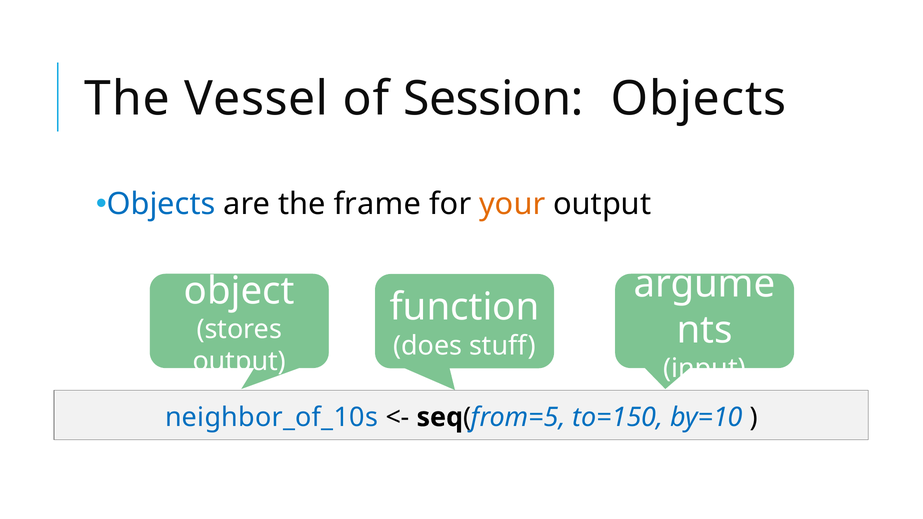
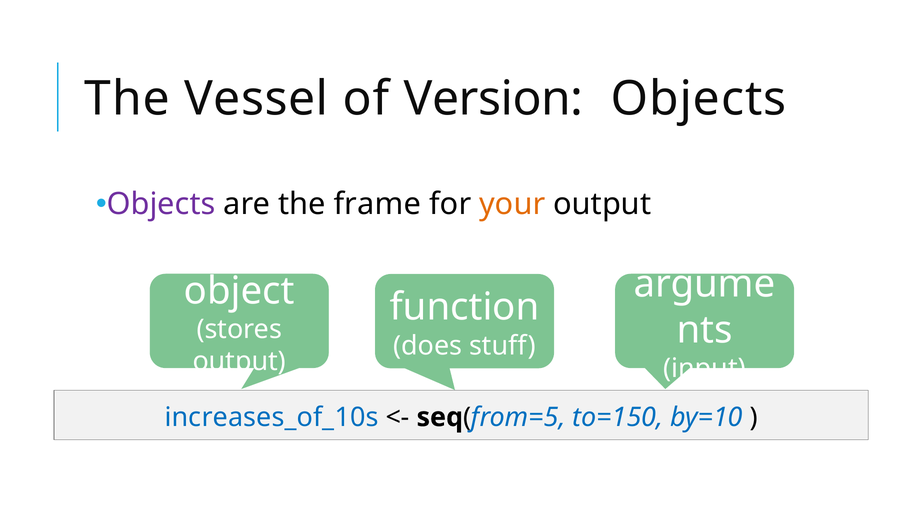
Session: Session -> Version
Objects at (161, 204) colour: blue -> purple
neighbor_of_10s: neighbor_of_10s -> increases_of_10s
